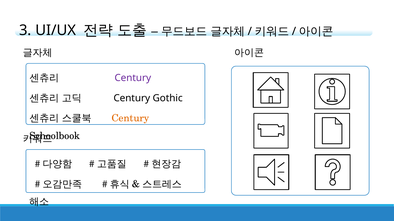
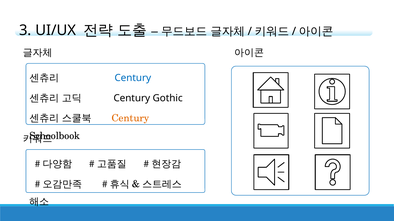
Century at (133, 78) colour: purple -> blue
